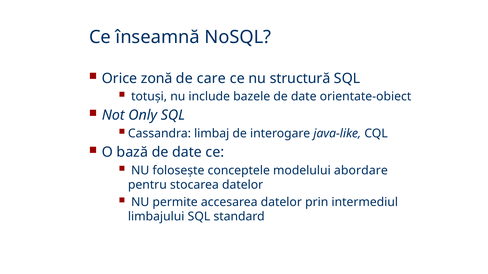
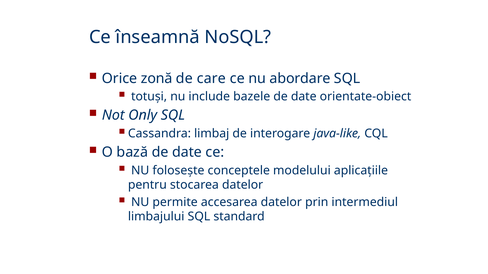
structură: structură -> abordare
abordare: abordare -> aplicațiile
